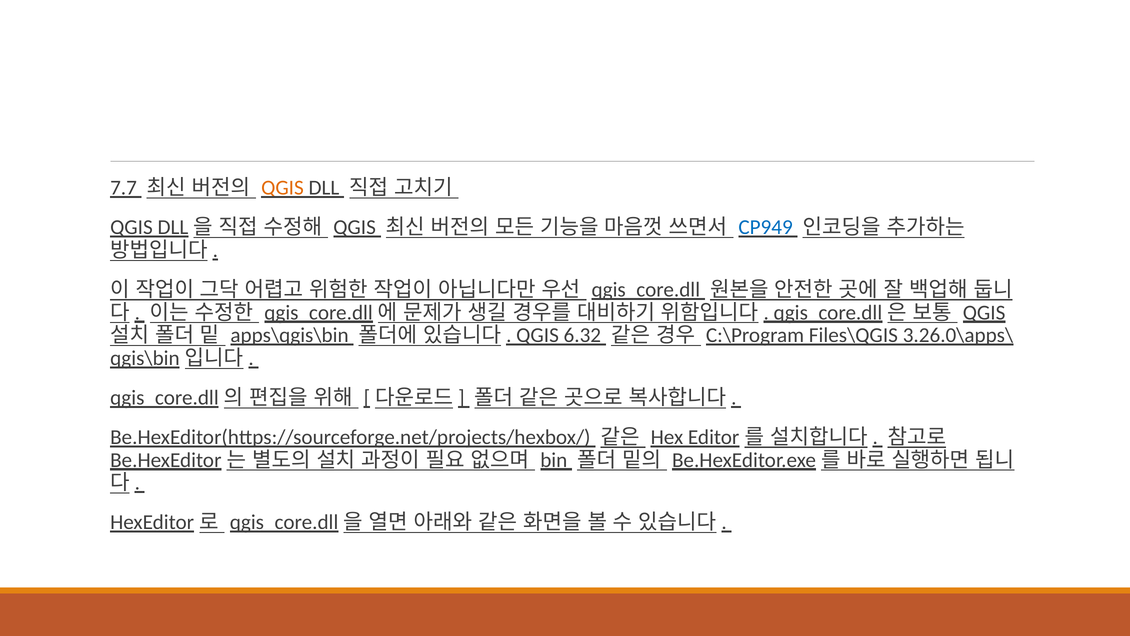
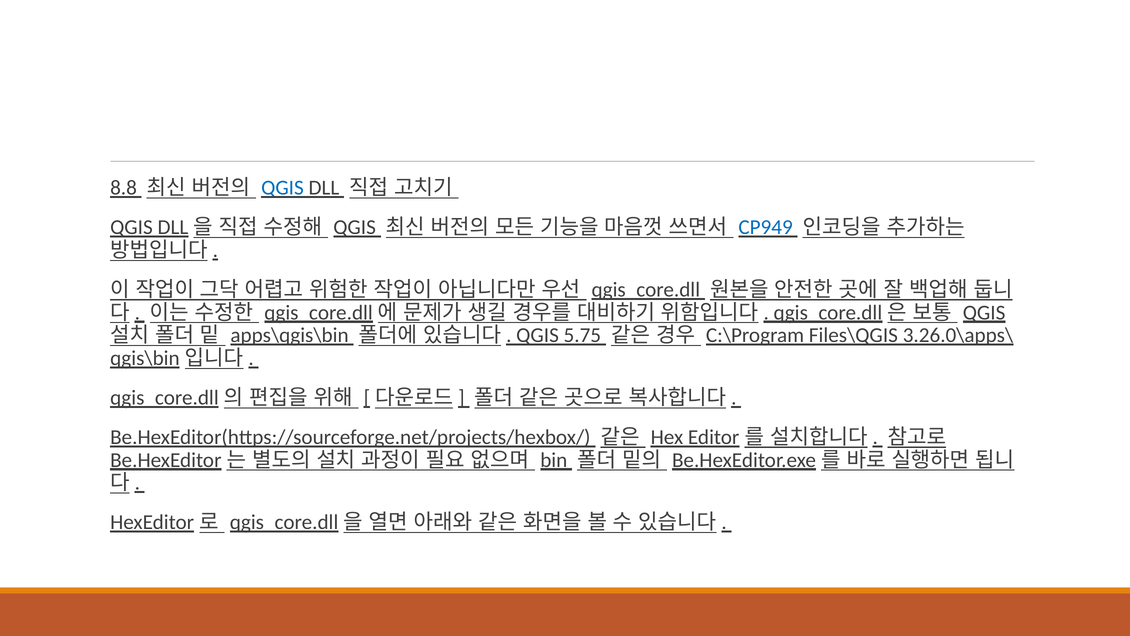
7.7: 7.7 -> 8.8
QGIS at (282, 188) colour: orange -> blue
6.32: 6.32 -> 5.75
